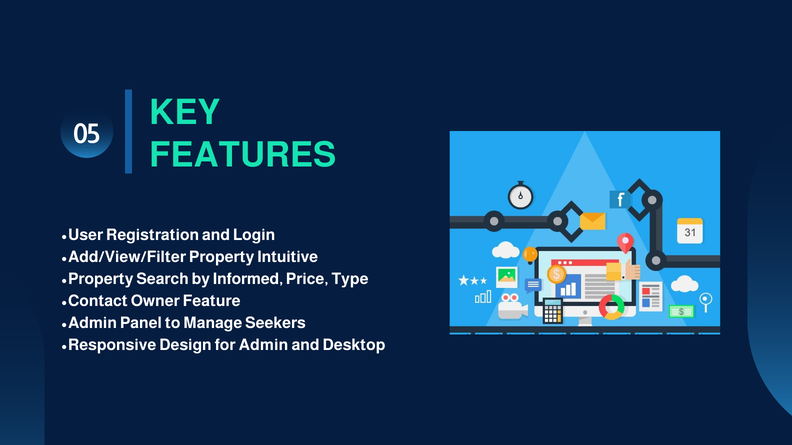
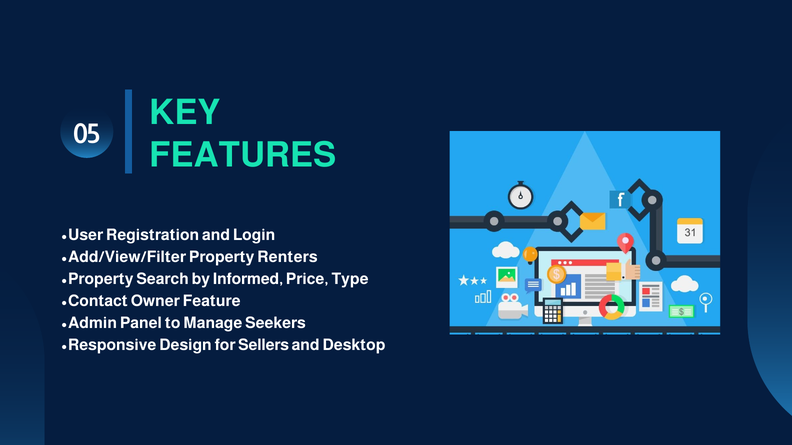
Intuitive: Intuitive -> Renters
for Admin: Admin -> Sellers
